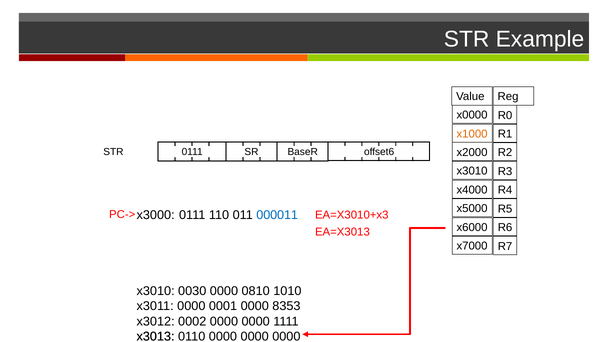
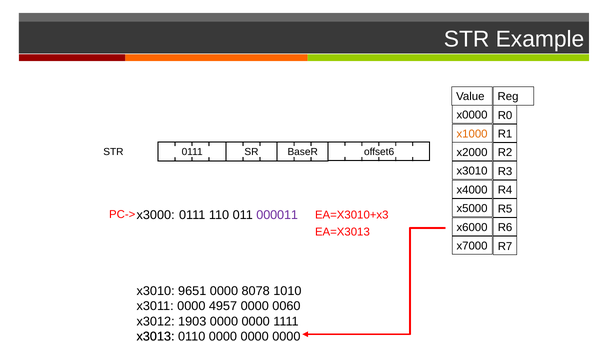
000011 colour: blue -> purple
0030: 0030 -> 9651
0810: 0810 -> 8078
0001: 0001 -> 4957
8353: 8353 -> 0060
0002: 0002 -> 1903
